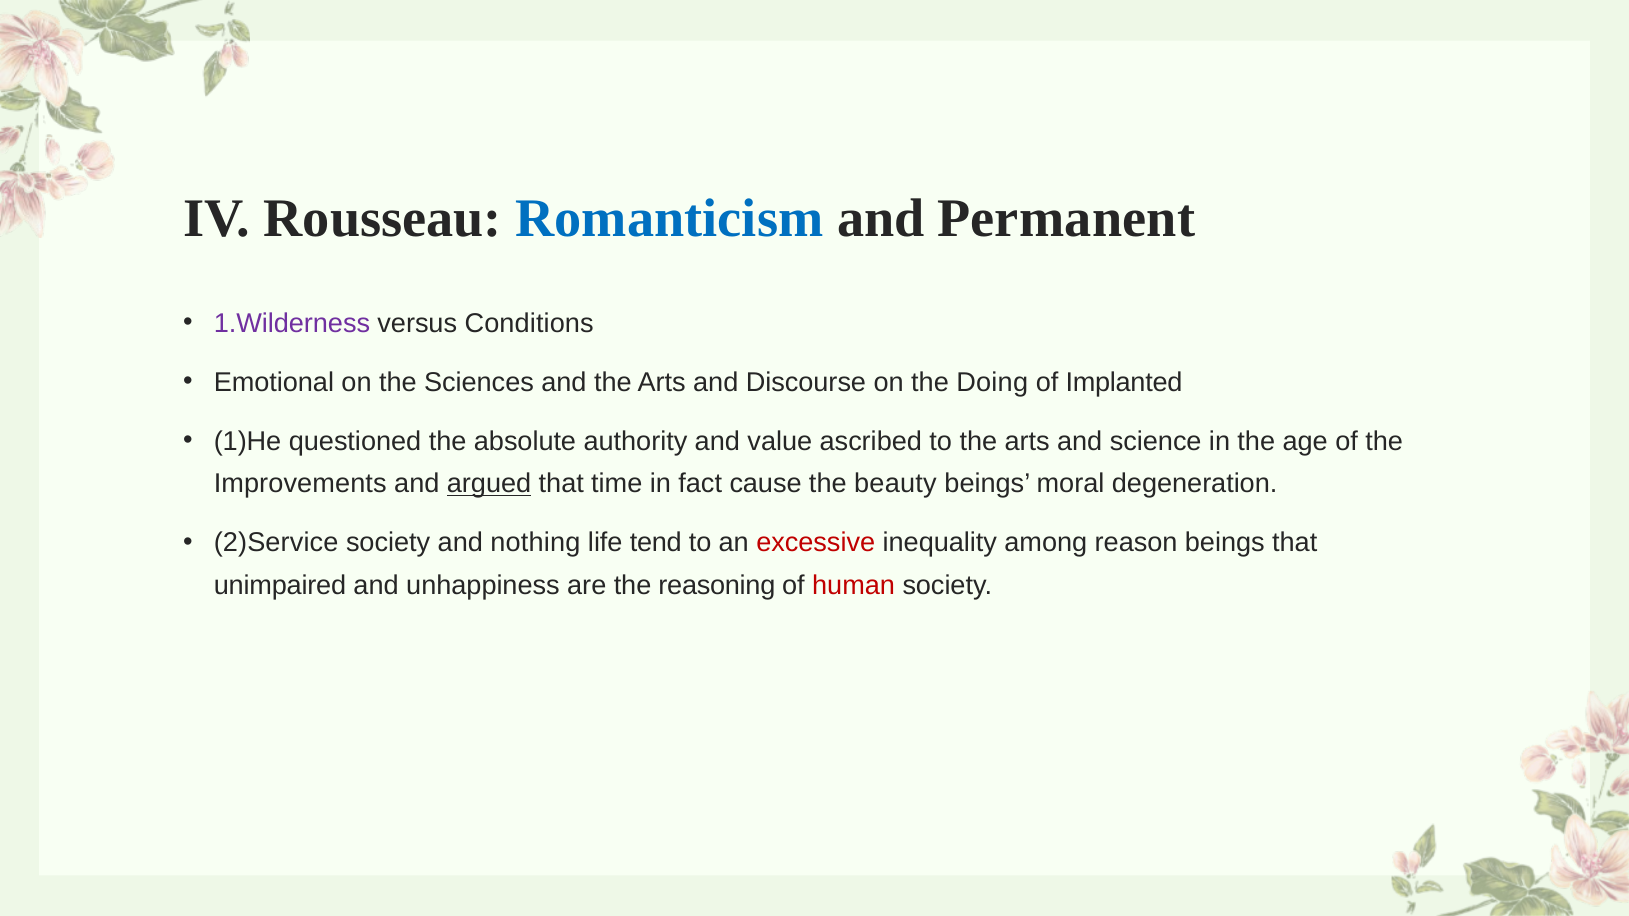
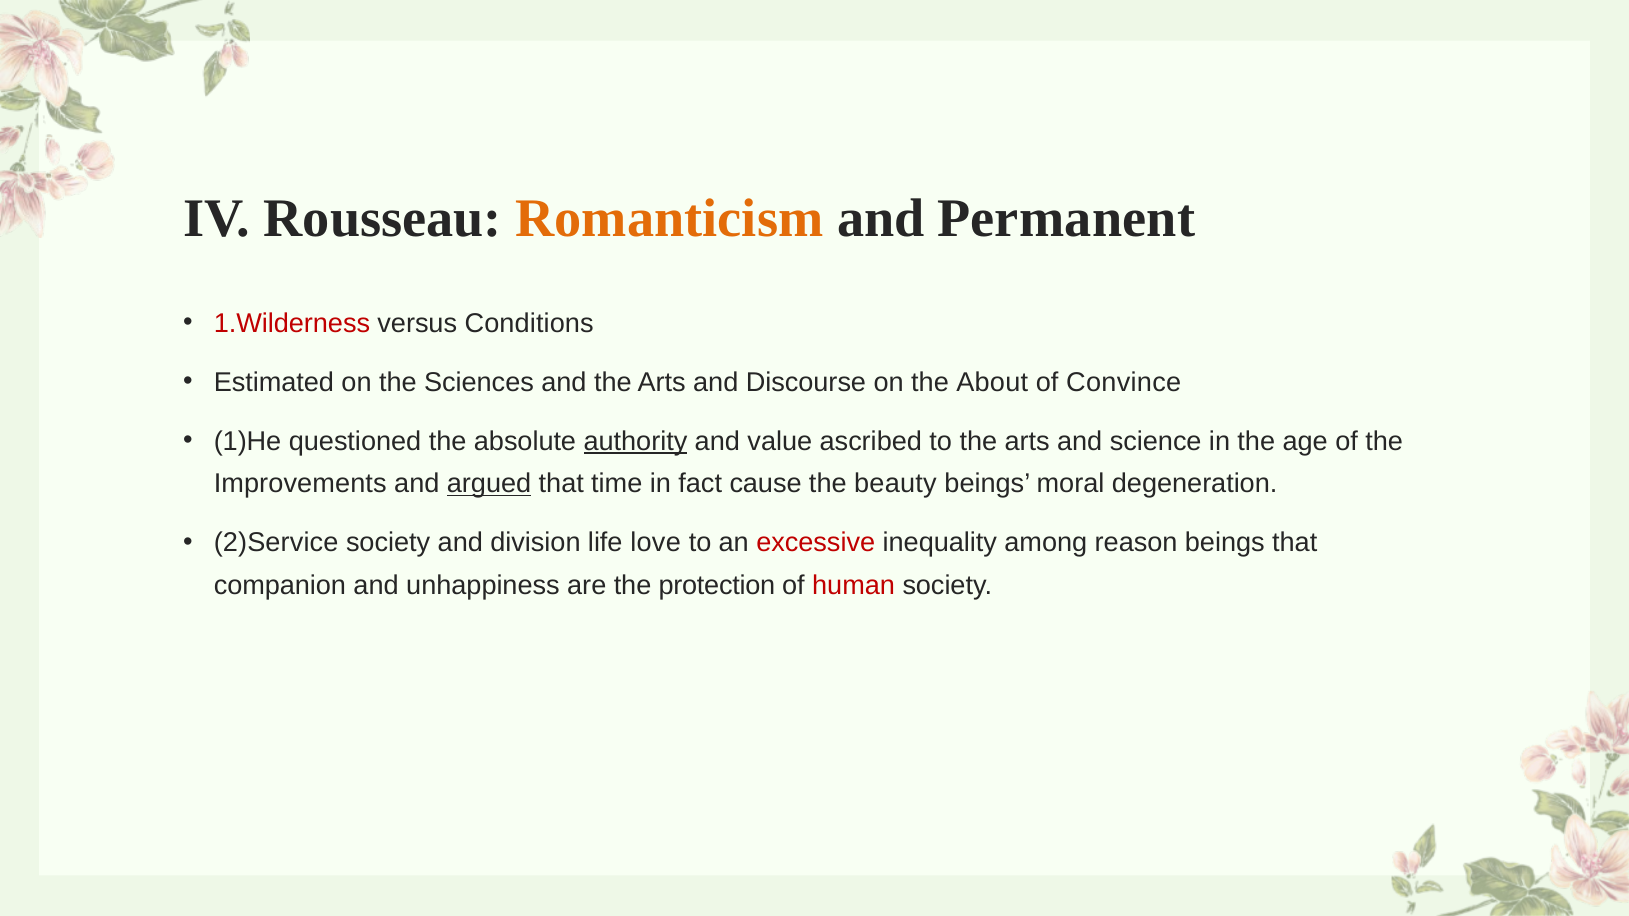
Romanticism colour: blue -> orange
1.Wilderness colour: purple -> red
Emotional: Emotional -> Estimated
Doing: Doing -> About
Implanted: Implanted -> Convince
authority underline: none -> present
nothing: nothing -> division
tend: tend -> love
unimpaired: unimpaired -> companion
reasoning: reasoning -> protection
